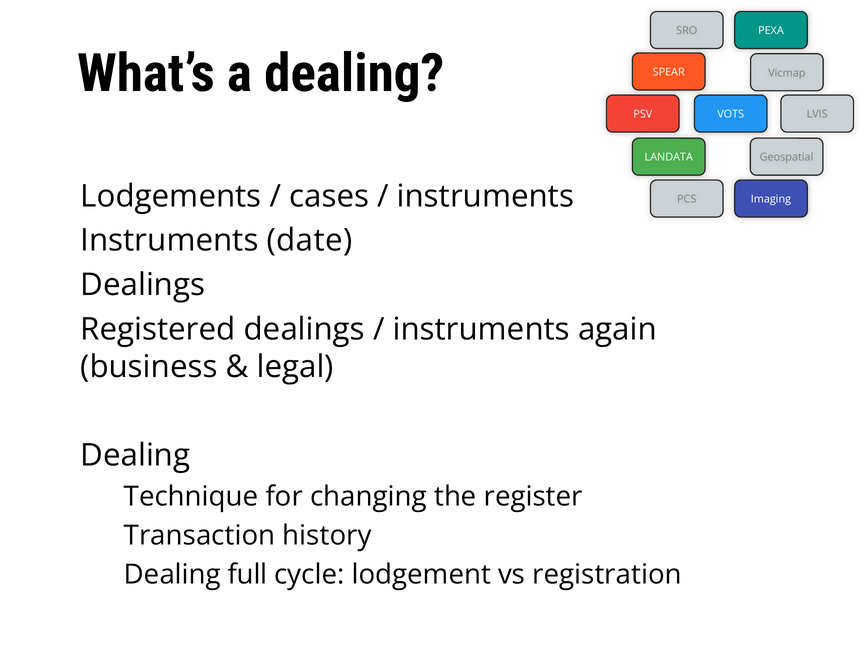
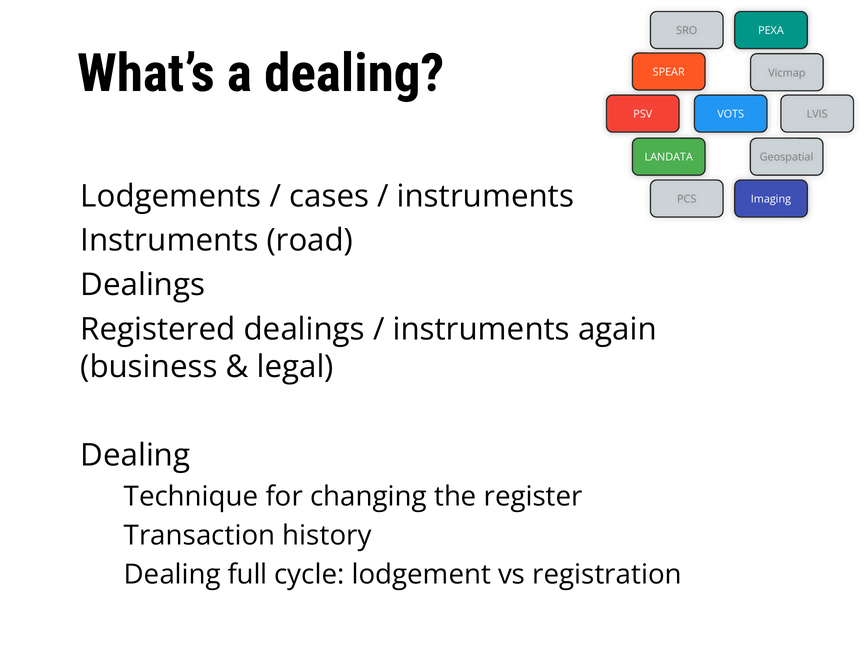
date: date -> road
